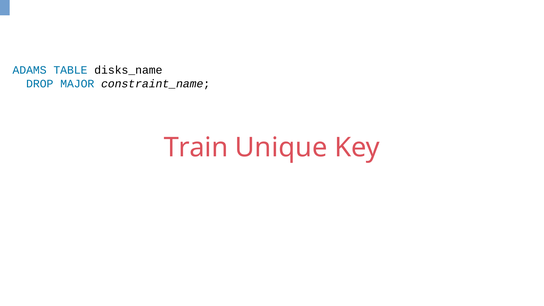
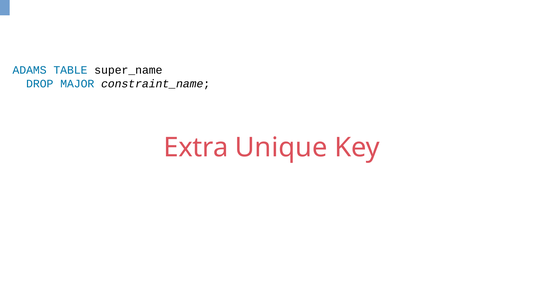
disks_name: disks_name -> super_name
Train: Train -> Extra
